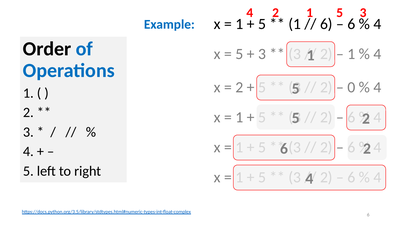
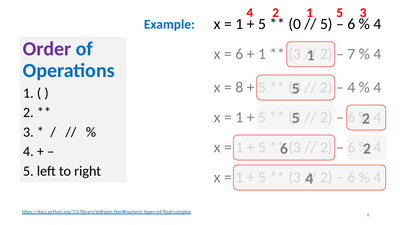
1 at (295, 24): 1 -> 0
6 at (326, 24): 6 -> 5
Order colour: black -> purple
5 at (239, 54): 5 -> 6
3 at (262, 54): 3 -> 1
1 at (351, 54): 1 -> 7
2 at (239, 87): 2 -> 8
0 at (351, 87): 0 -> 4
